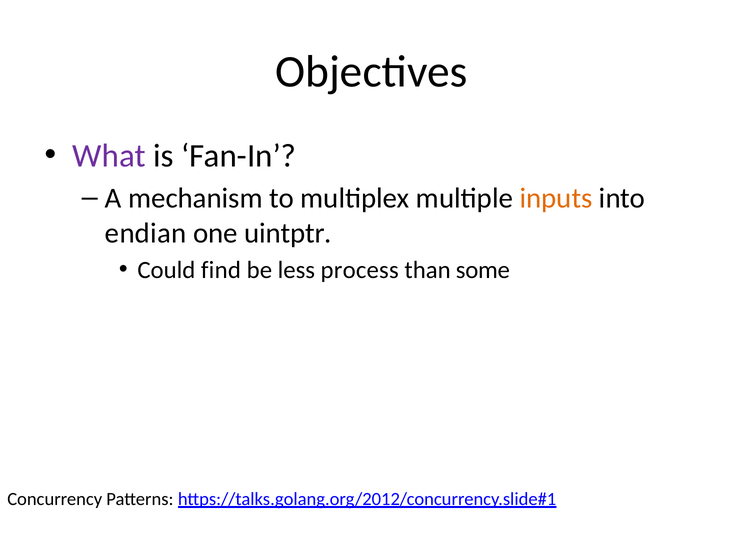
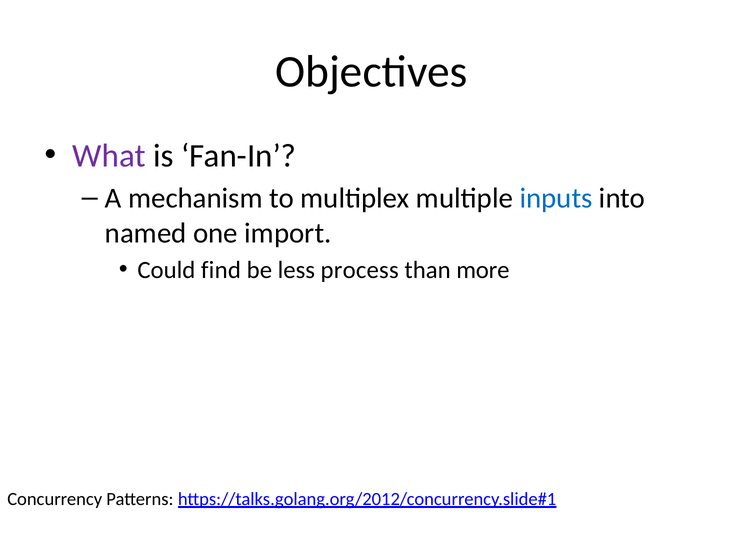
inputs colour: orange -> blue
endian: endian -> named
uintptr: uintptr -> import
some: some -> more
